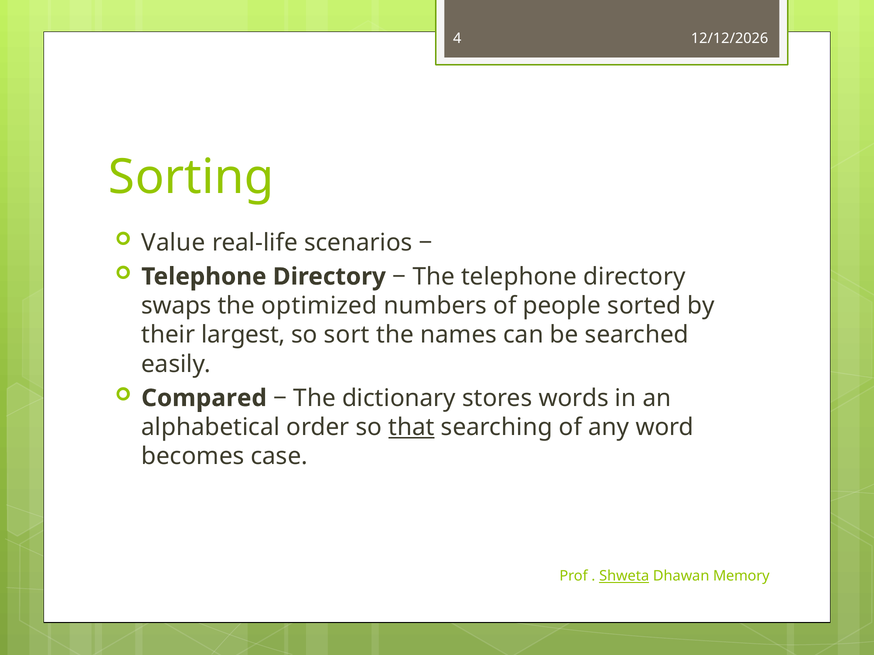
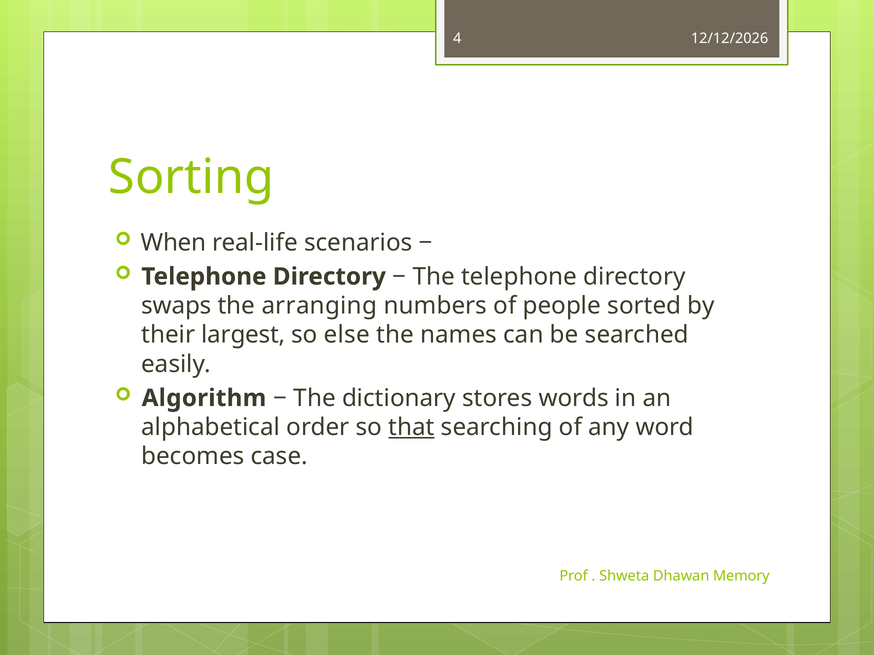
Value: Value -> When
optimized: optimized -> arranging
sort: sort -> else
Compared: Compared -> Algorithm
Shweta underline: present -> none
